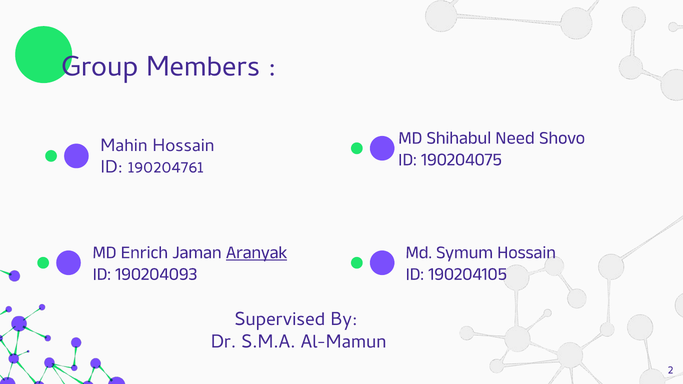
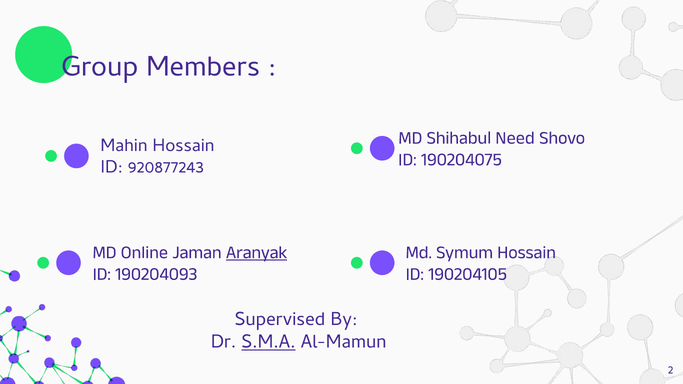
190204761: 190204761 -> 920877243
Enrich: Enrich -> Online
S.M.A underline: none -> present
